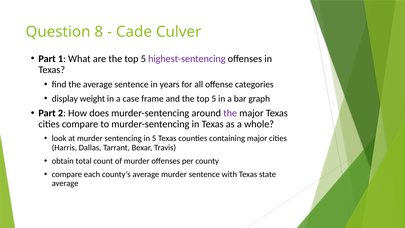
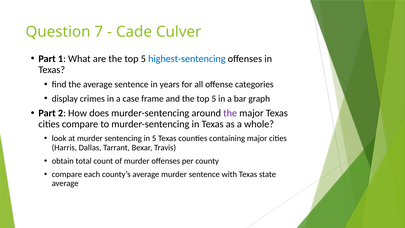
8: 8 -> 7
highest-sentencing colour: purple -> blue
weight: weight -> crimes
